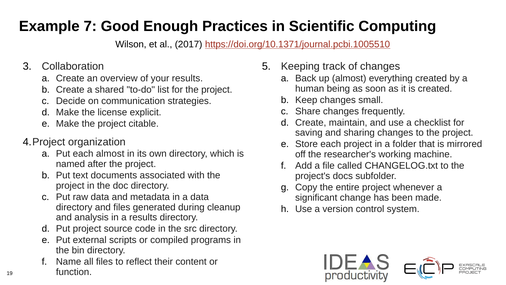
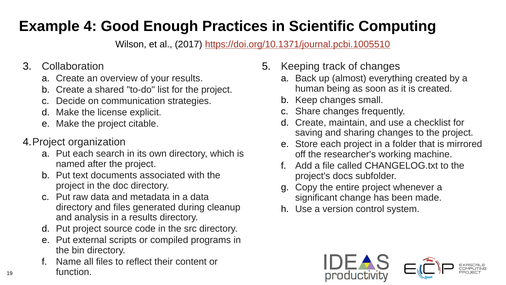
7: 7 -> 4
each almost: almost -> search
